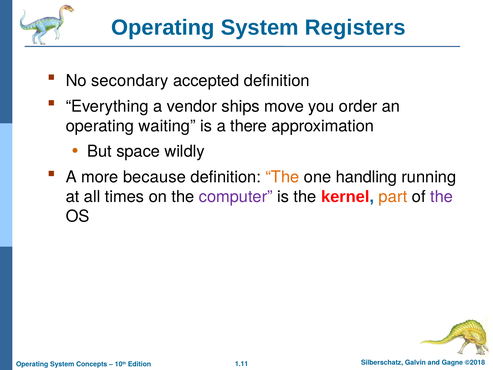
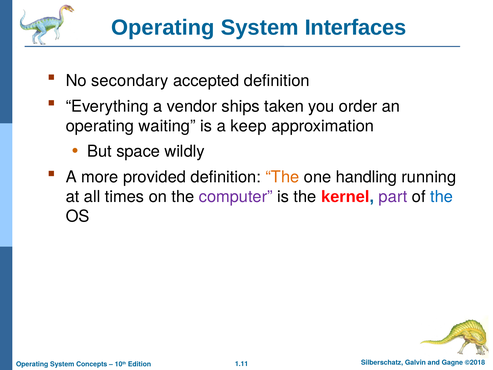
Registers: Registers -> Interfaces
move: move -> taken
there: there -> keep
because: because -> provided
part colour: orange -> purple
the at (442, 197) colour: purple -> blue
